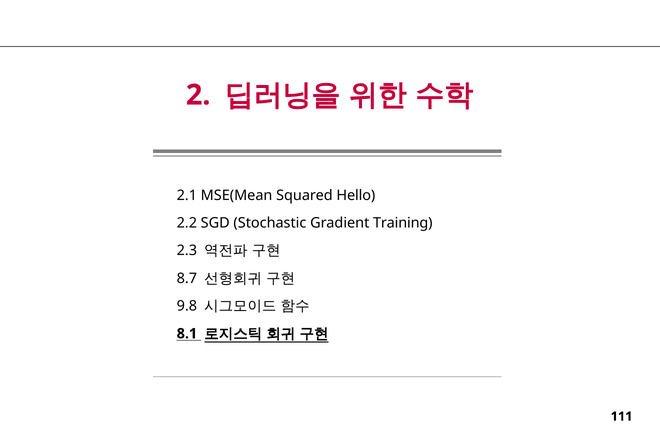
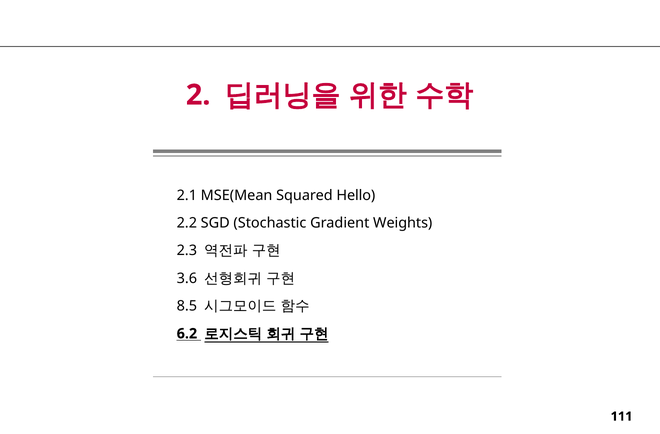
Training: Training -> Weights
8.7: 8.7 -> 3.6
9.8: 9.8 -> 8.5
8.1: 8.1 -> 6.2
